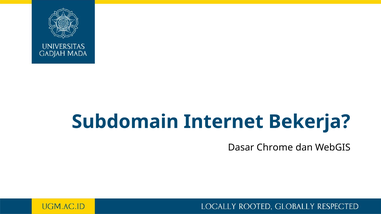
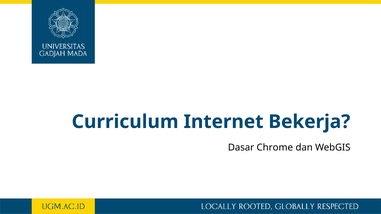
Subdomain: Subdomain -> Curriculum
